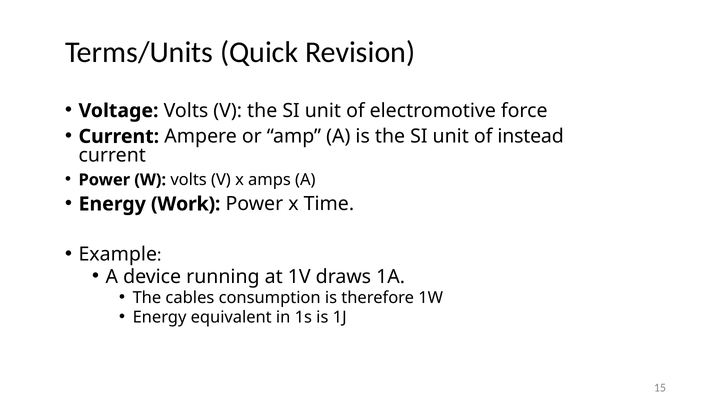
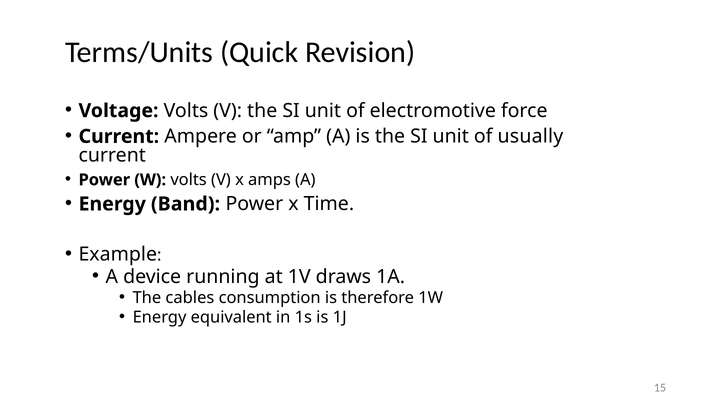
instead: instead -> usually
Work: Work -> Band
